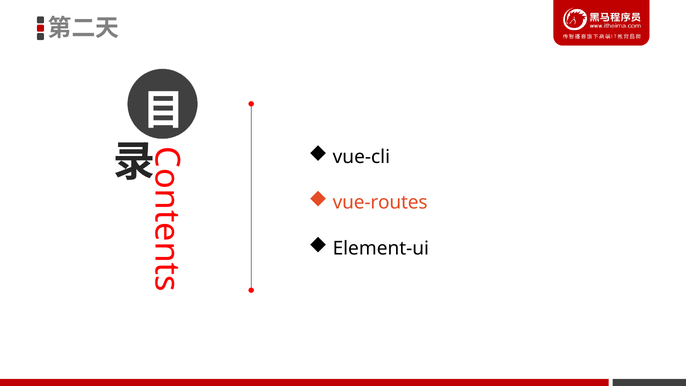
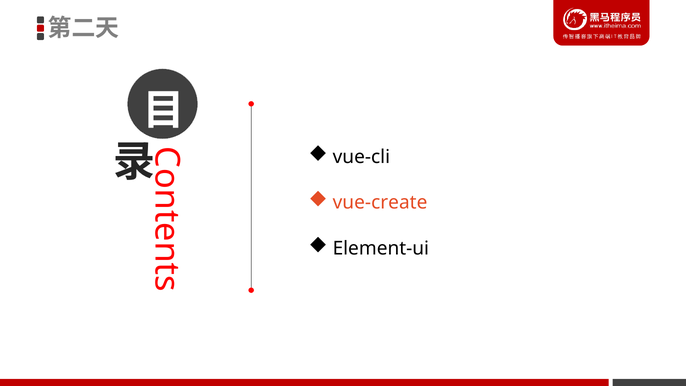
vue-routes: vue-routes -> vue-create
